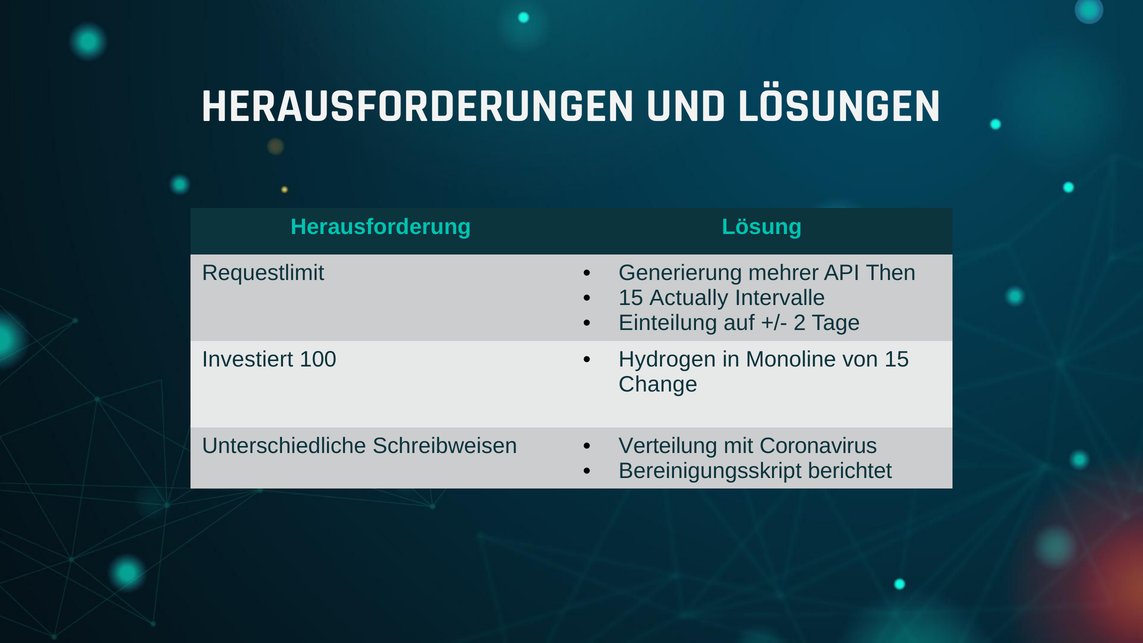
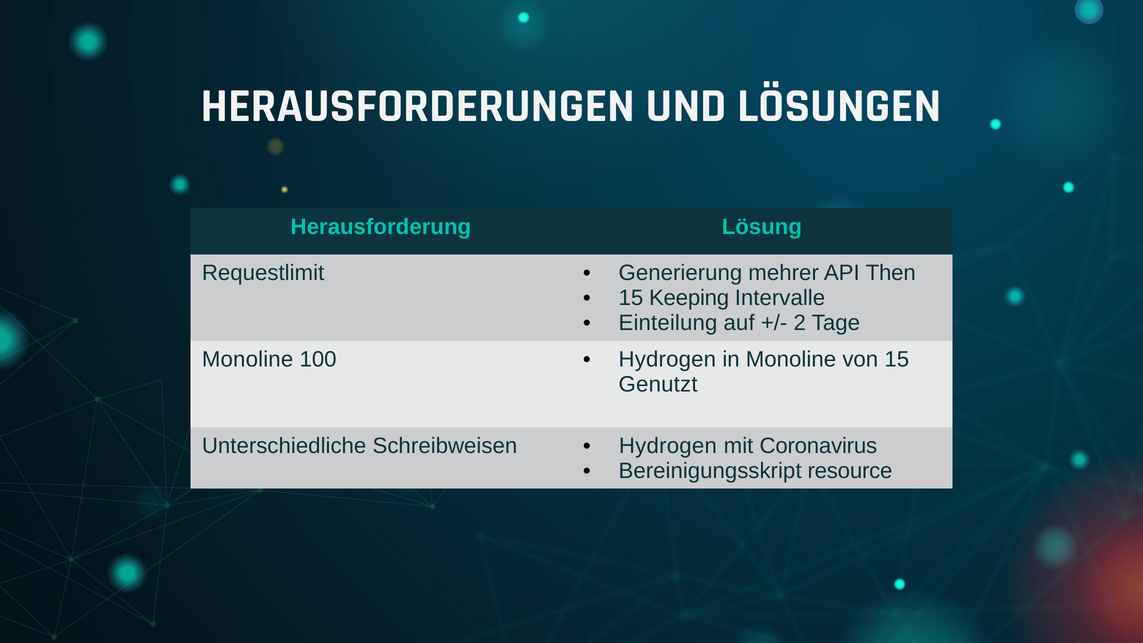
Actually: Actually -> Keeping
Investiert at (248, 359): Investiert -> Monoline
Change: Change -> Genutzt
Verteilung at (668, 446): Verteilung -> Hydrogen
berichtet: berichtet -> resource
